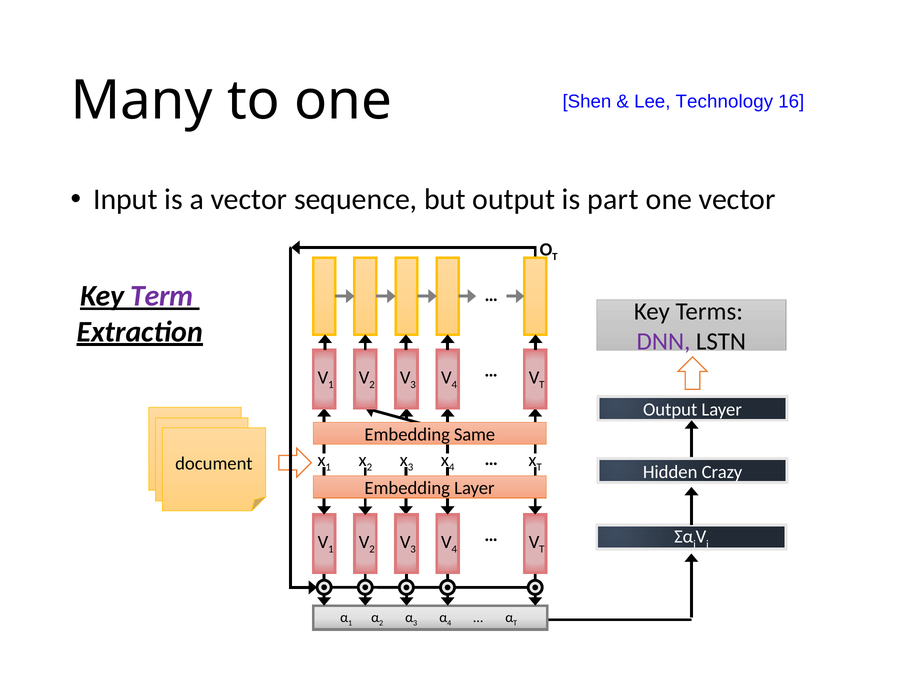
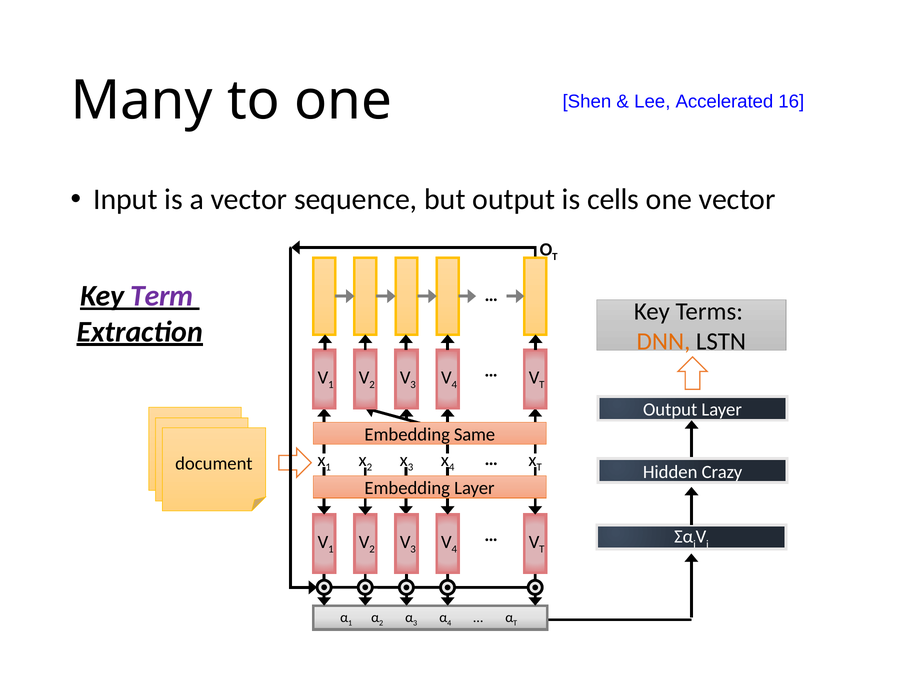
Technology: Technology -> Accelerated
part: part -> cells
DNN colour: purple -> orange
